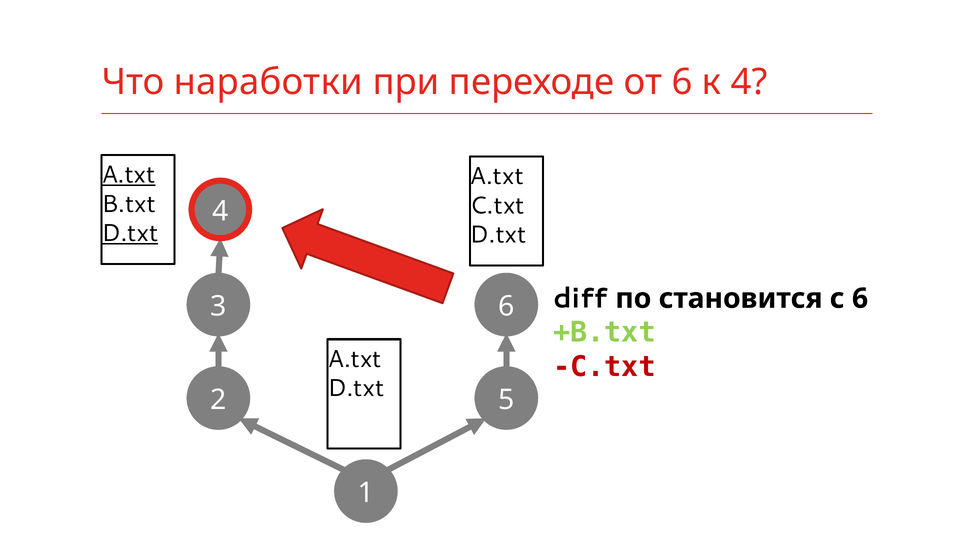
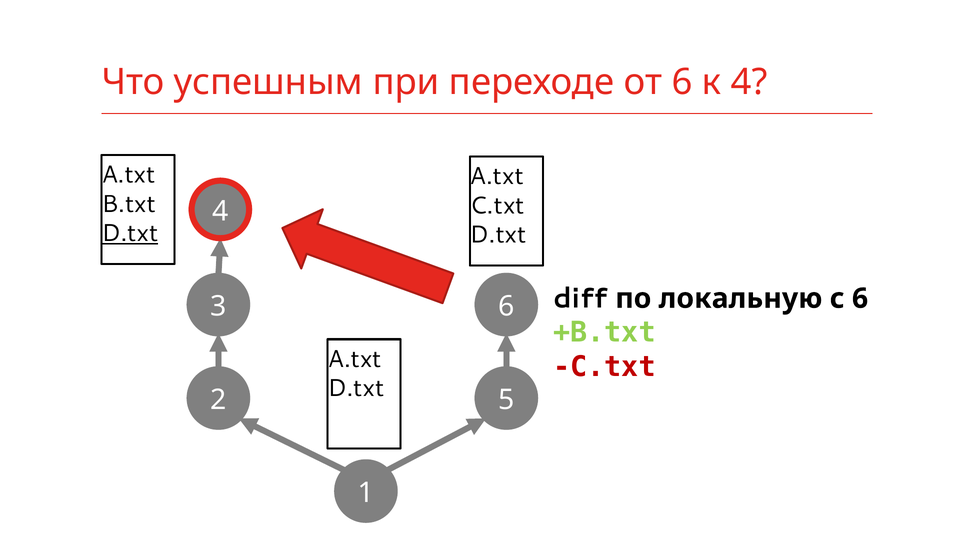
наработки: наработки -> успешным
A.txt at (129, 175) underline: present -> none
становится: становится -> локальную
